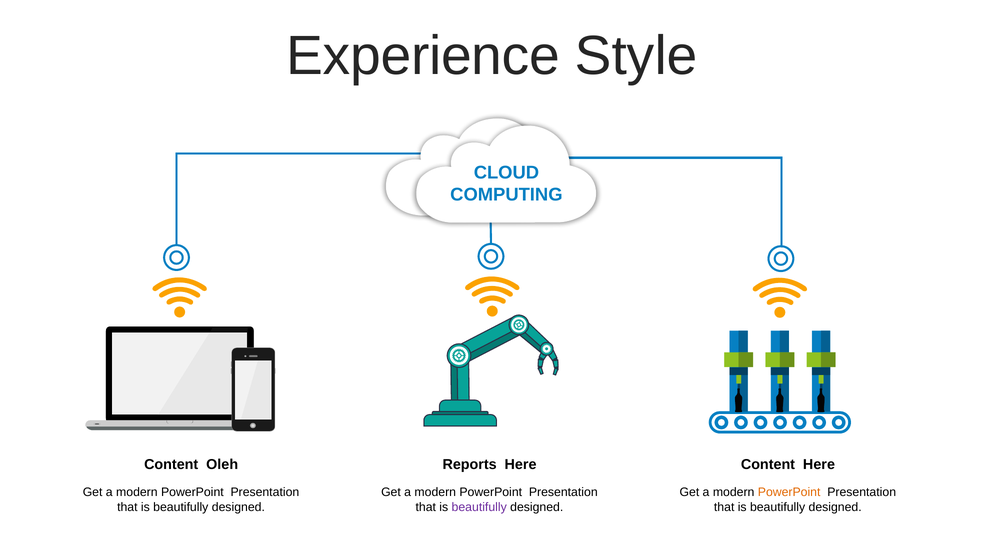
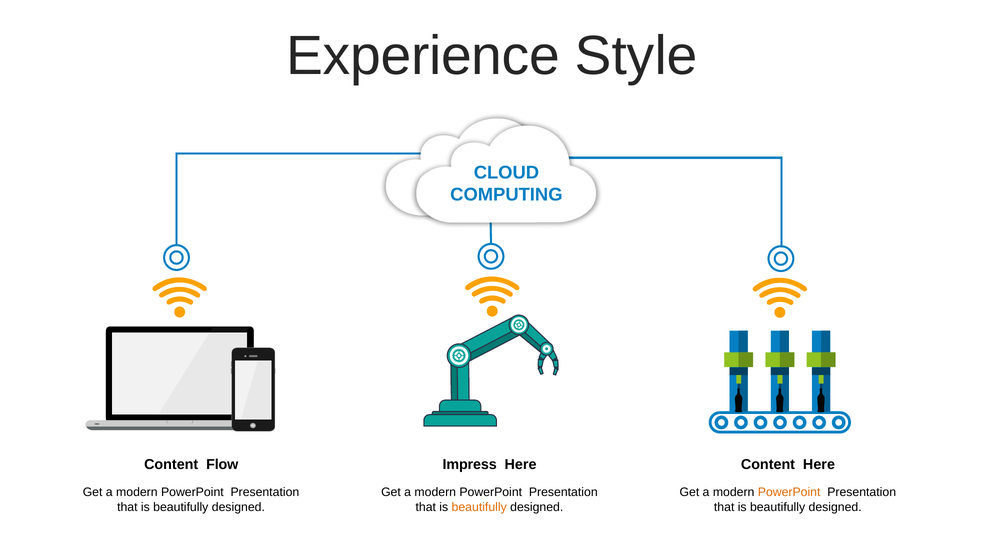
Oleh: Oleh -> Flow
Reports: Reports -> Impress
beautifully at (479, 506) colour: purple -> orange
